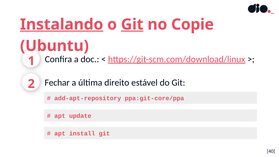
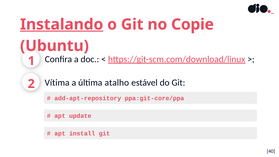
Git at (132, 24) underline: present -> none
Fechar: Fechar -> Vítima
direito: direito -> atalho
